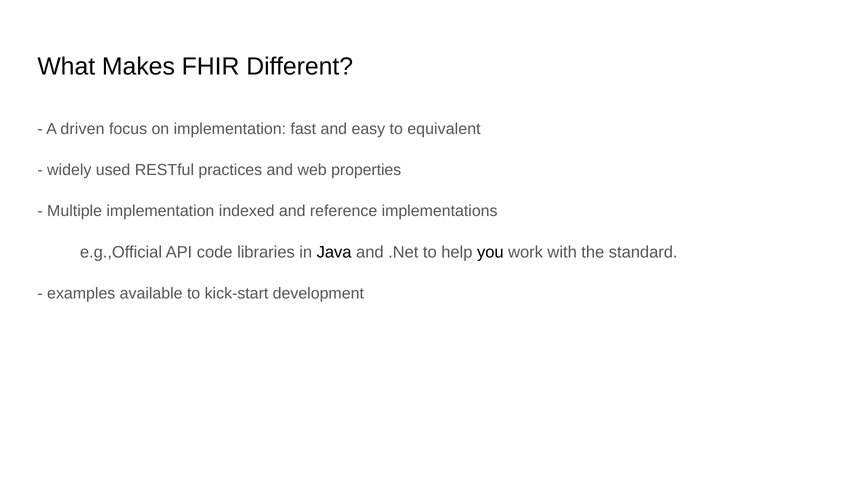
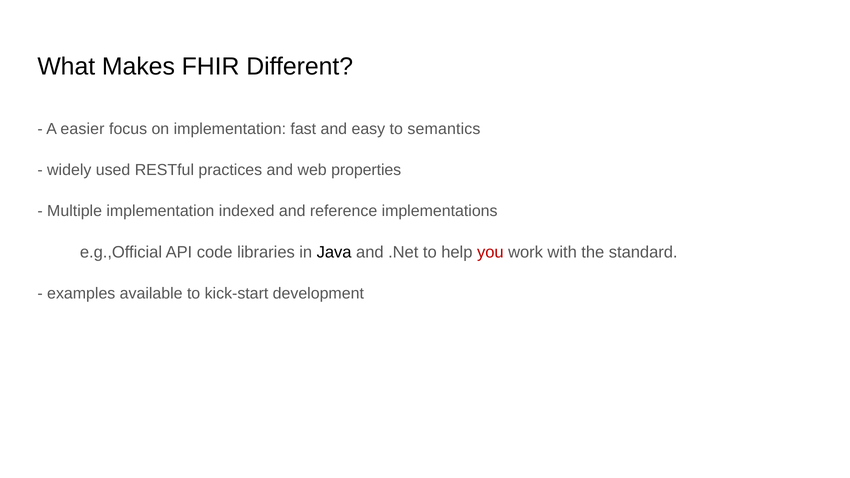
driven: driven -> easier
equivalent: equivalent -> semantics
you colour: black -> red
